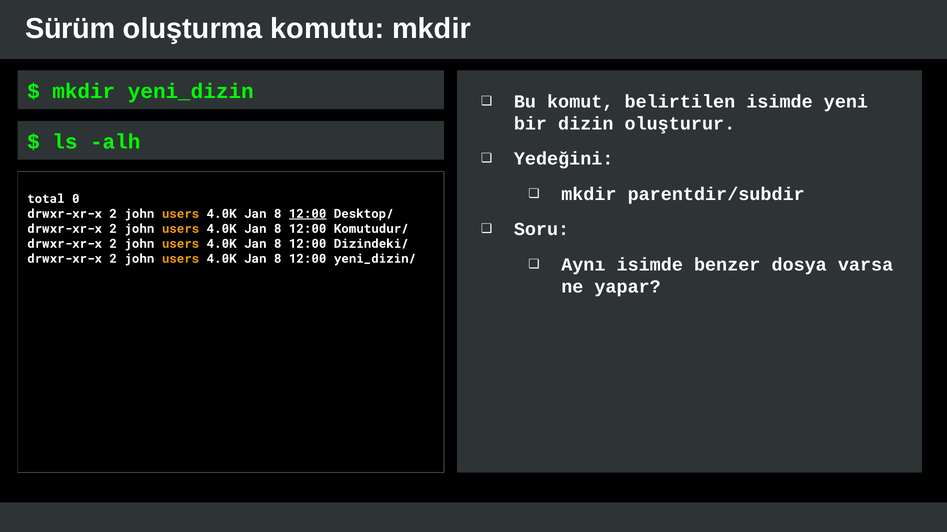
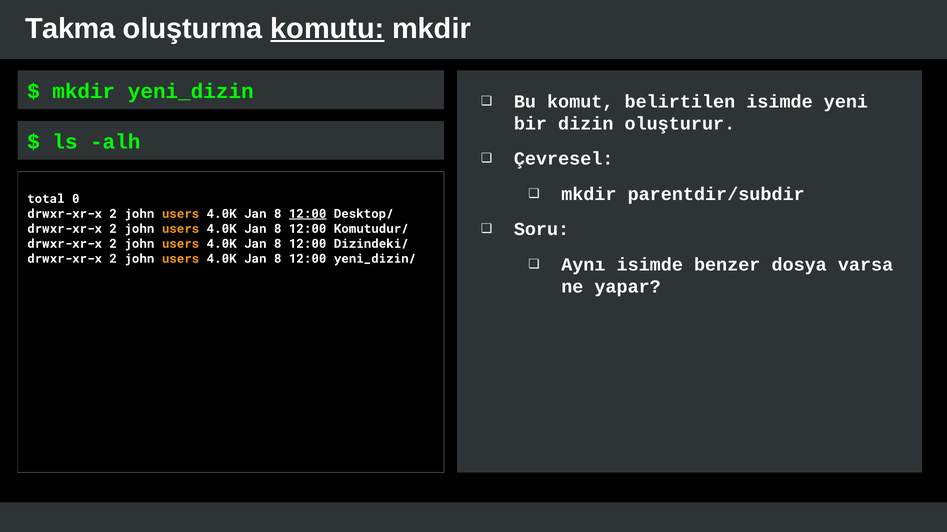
Sürüm: Sürüm -> Takma
komutu underline: none -> present
Yedeğini: Yedeğini -> Çevresel
